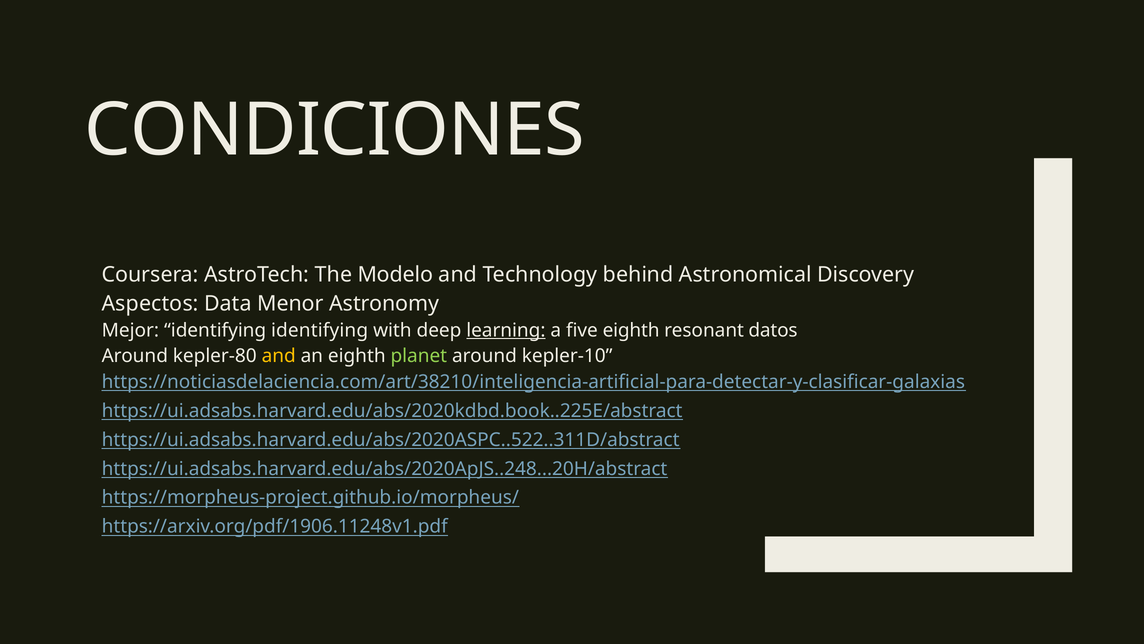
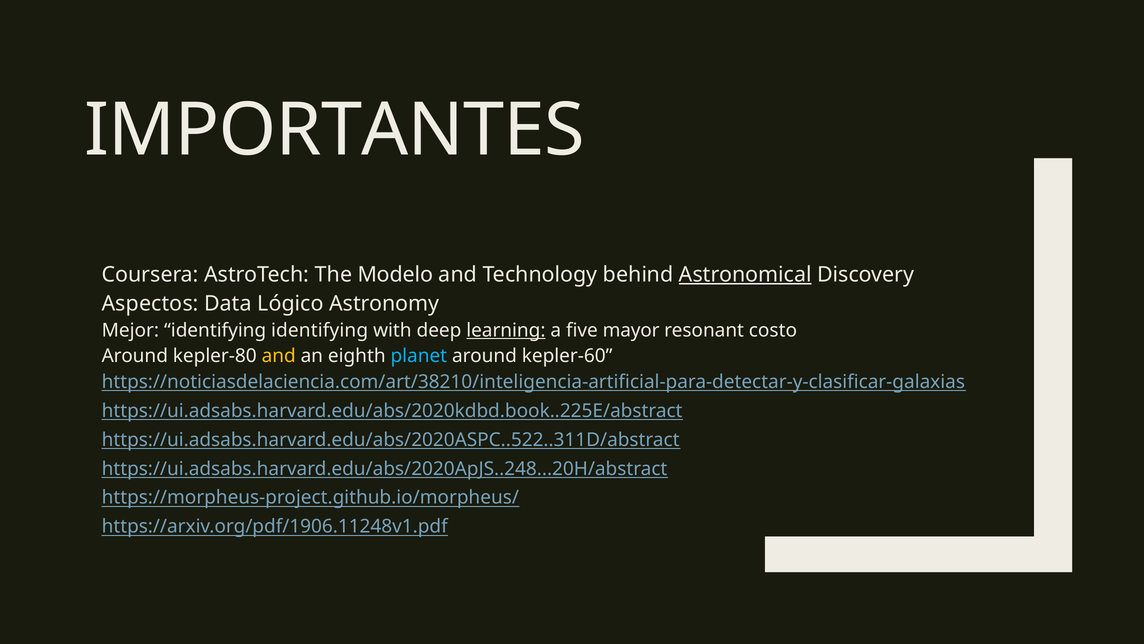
CONDICIONES: CONDICIONES -> IMPORTANTES
Astronomical underline: none -> present
Menor: Menor -> Lógico
five eighth: eighth -> mayor
datos: datos -> costo
planet colour: light green -> light blue
kepler-10: kepler-10 -> kepler-60
